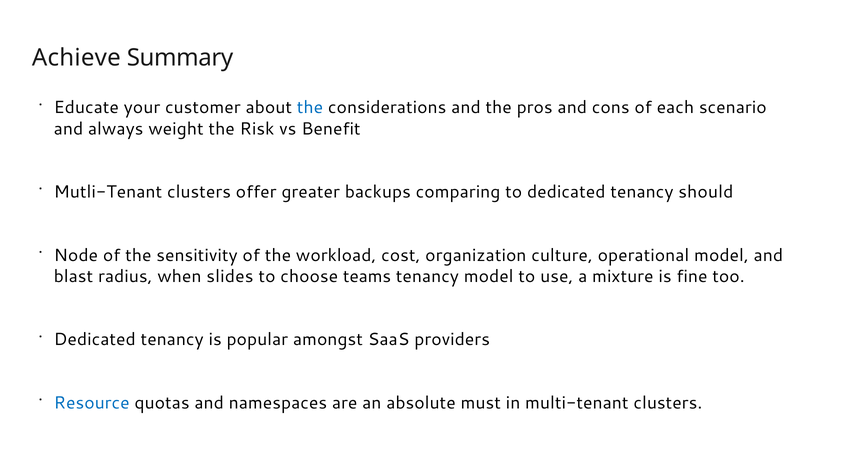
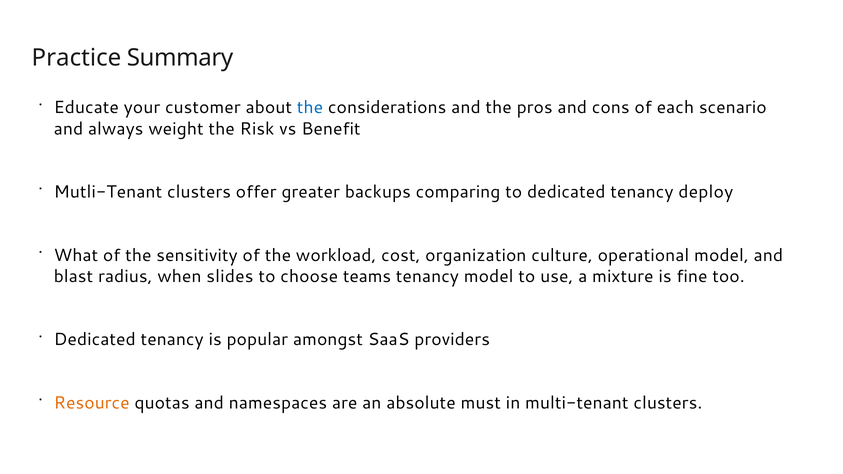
Achieve: Achieve -> Practice
should: should -> deploy
Node: Node -> What
Resource colour: blue -> orange
